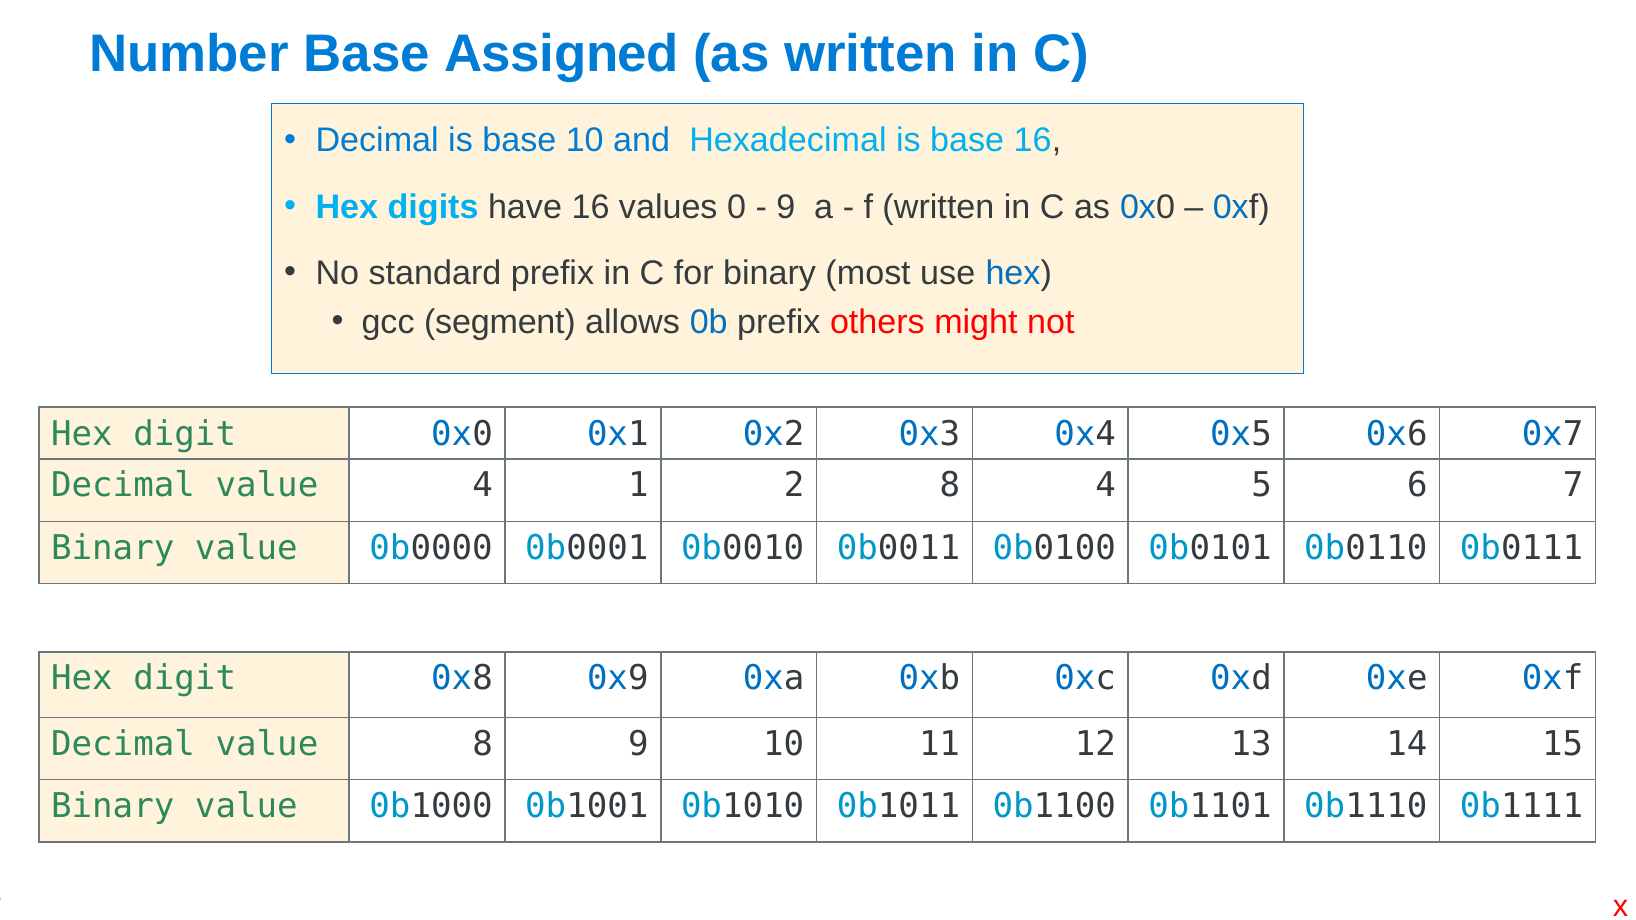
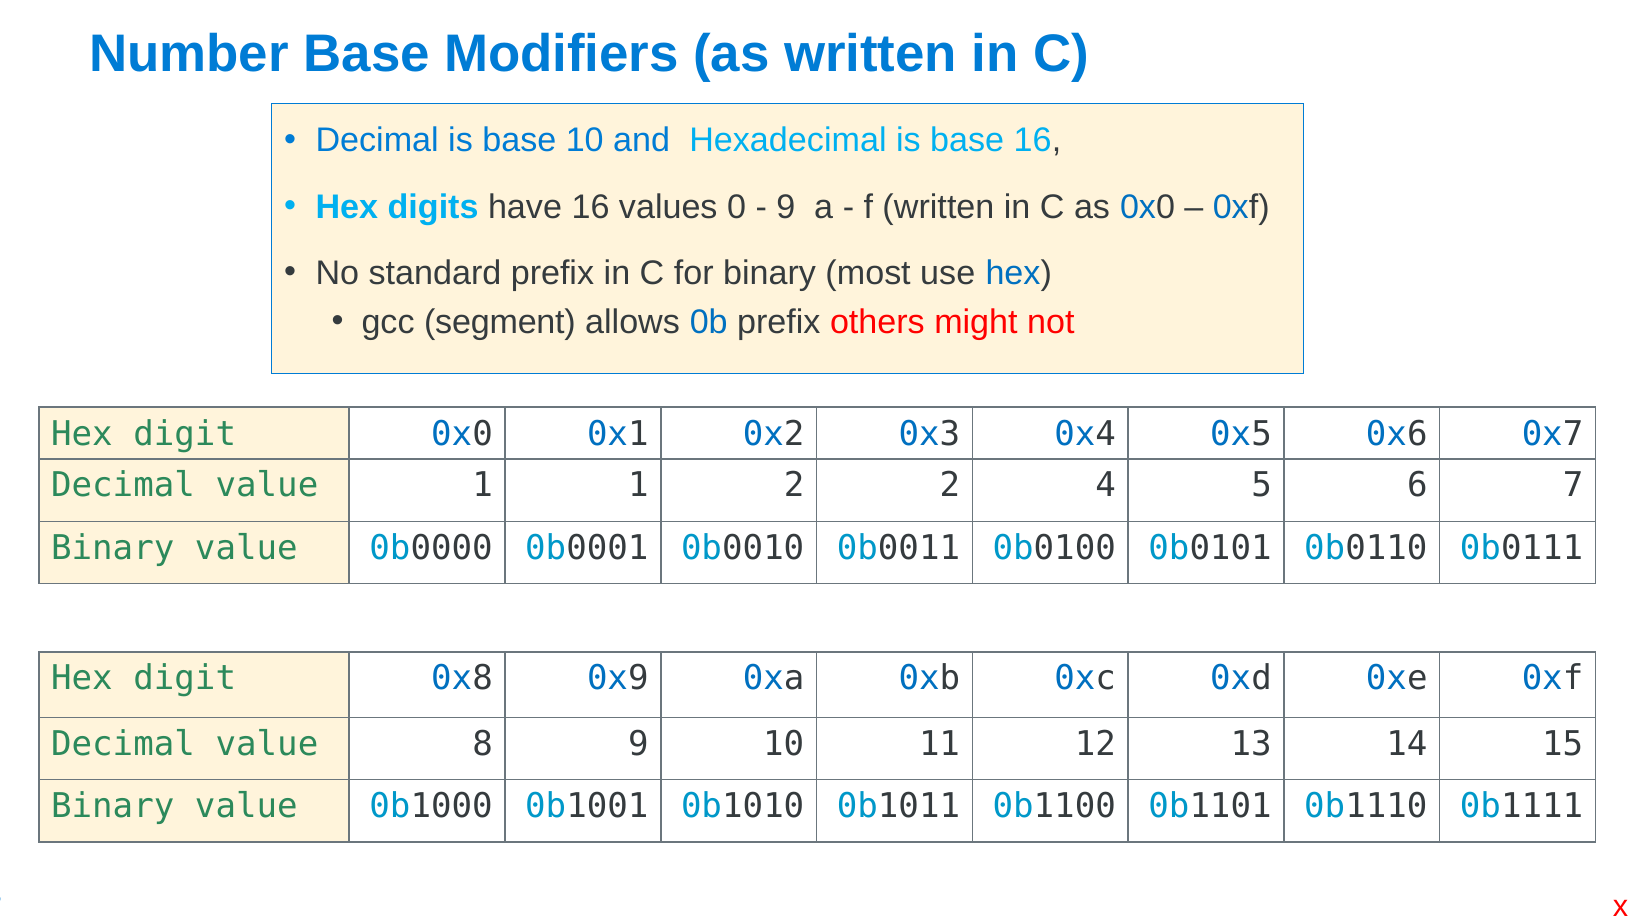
Assigned: Assigned -> Modifiers
value 4: 4 -> 1
2 8: 8 -> 2
